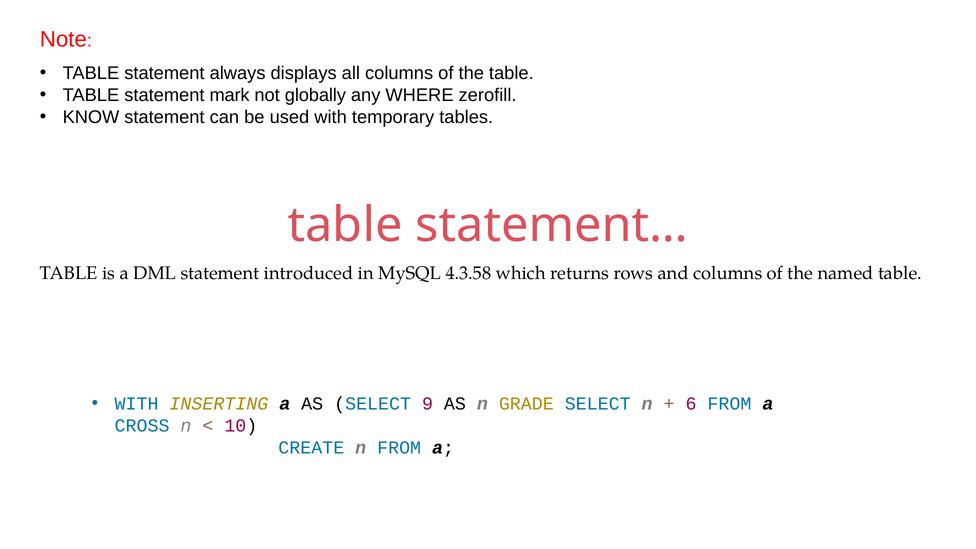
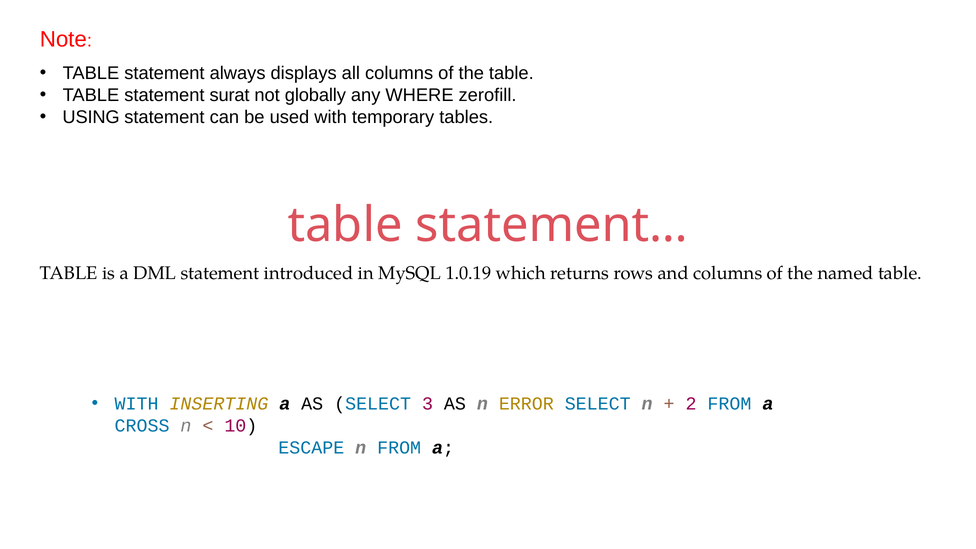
mark: mark -> surat
KNOW: KNOW -> USING
4.3.58: 4.3.58 -> 1.0.19
9: 9 -> 3
GRADE: GRADE -> ERROR
6: 6 -> 2
CREATE: CREATE -> ESCAPE
